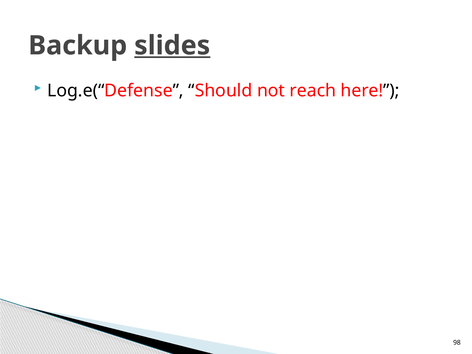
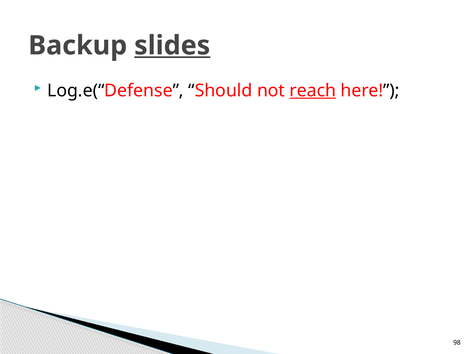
reach underline: none -> present
